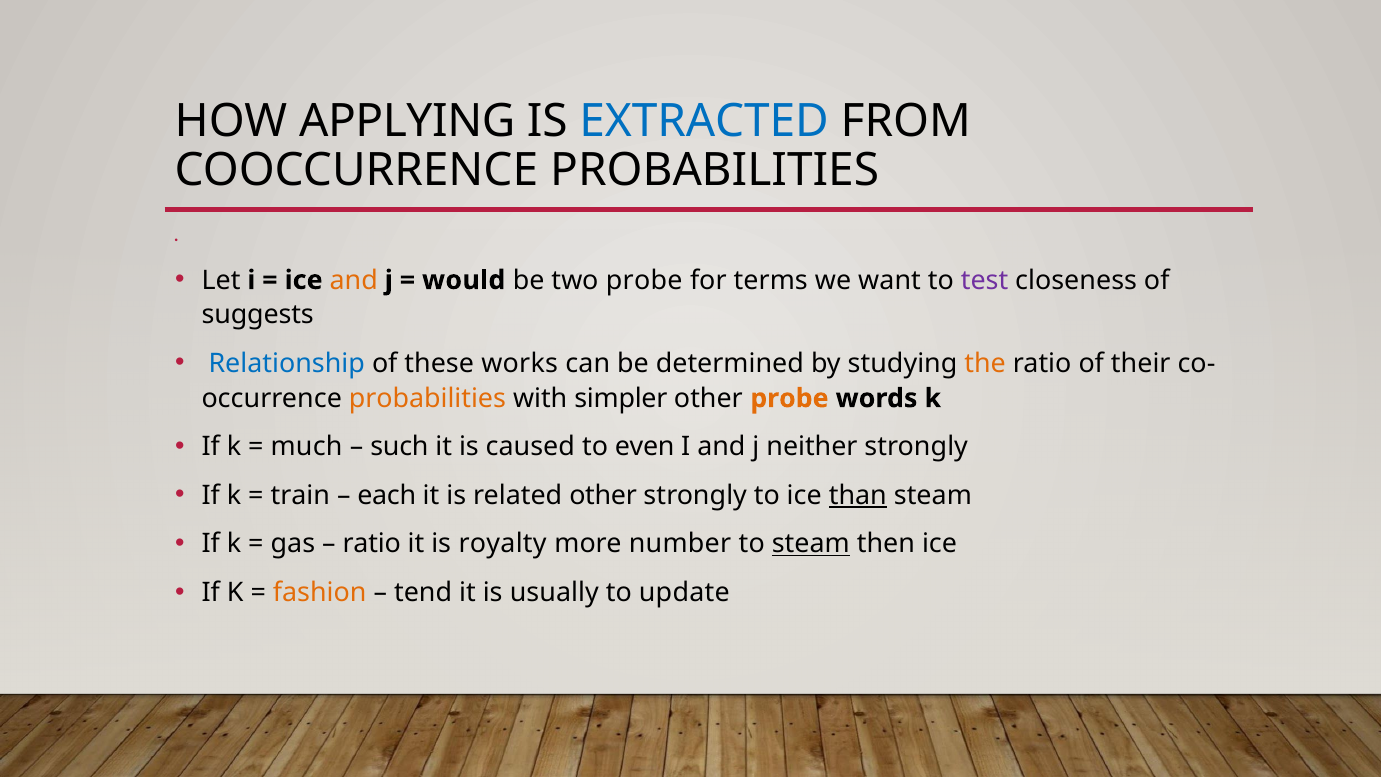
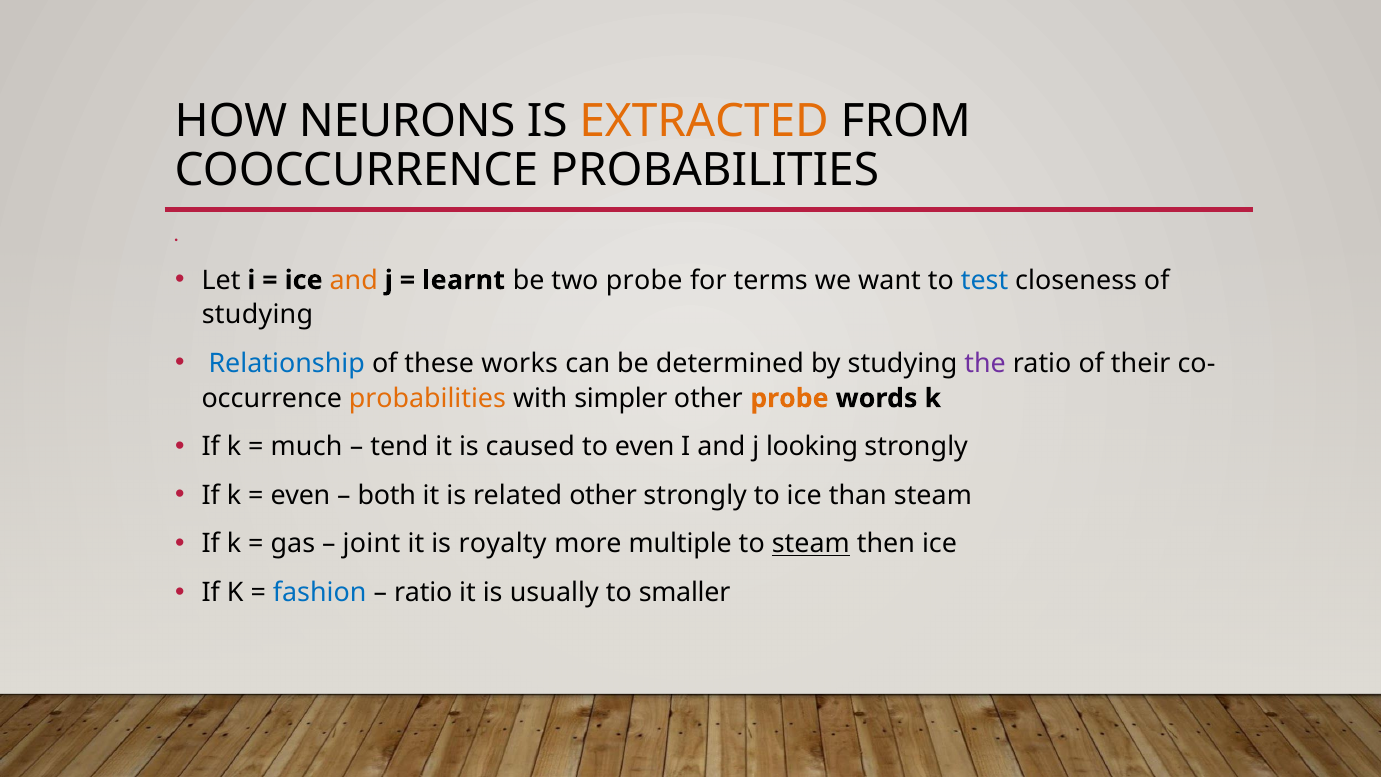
APPLYING: APPLYING -> NEURONS
EXTRACTED colour: blue -> orange
would: would -> learnt
test colour: purple -> blue
suggests at (258, 315): suggests -> studying
the colour: orange -> purple
such: such -> tend
neither: neither -> looking
train at (300, 495): train -> even
each: each -> both
than underline: present -> none
ratio at (372, 544): ratio -> joint
number: number -> multiple
fashion colour: orange -> blue
tend at (423, 592): tend -> ratio
update: update -> smaller
